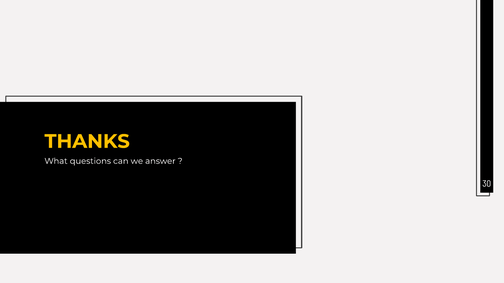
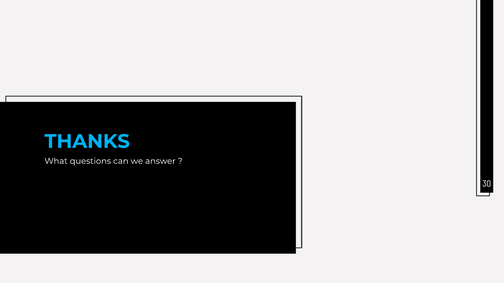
THANKS colour: yellow -> light blue
